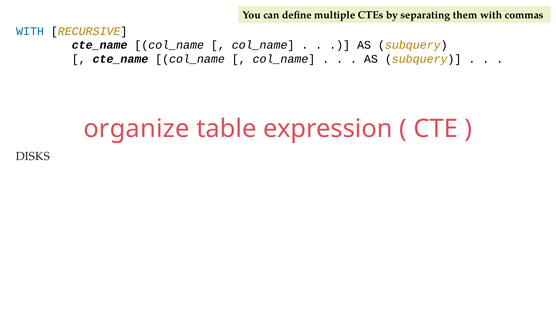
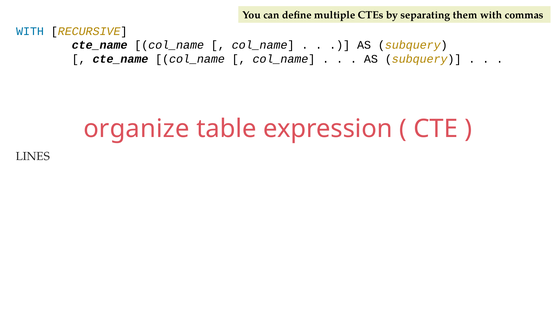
DISKS: DISKS -> LINES
